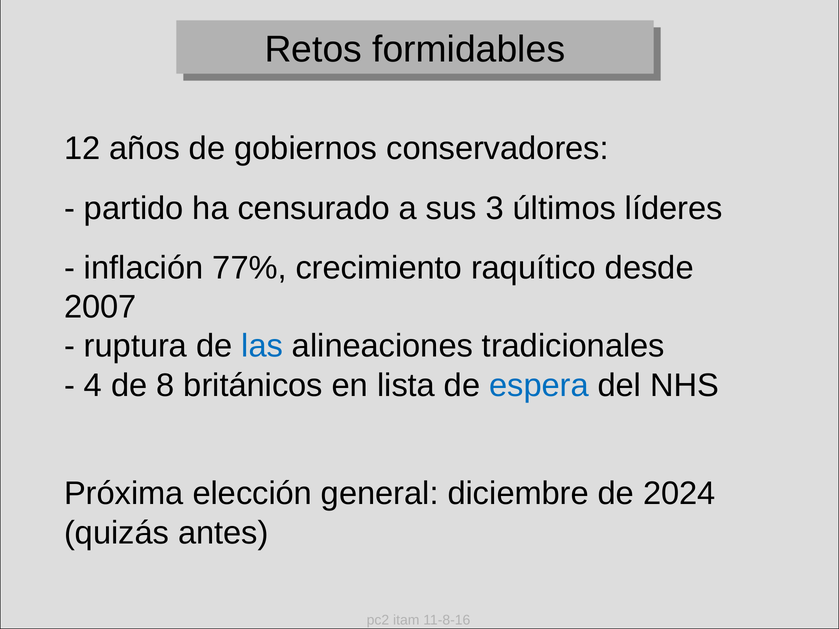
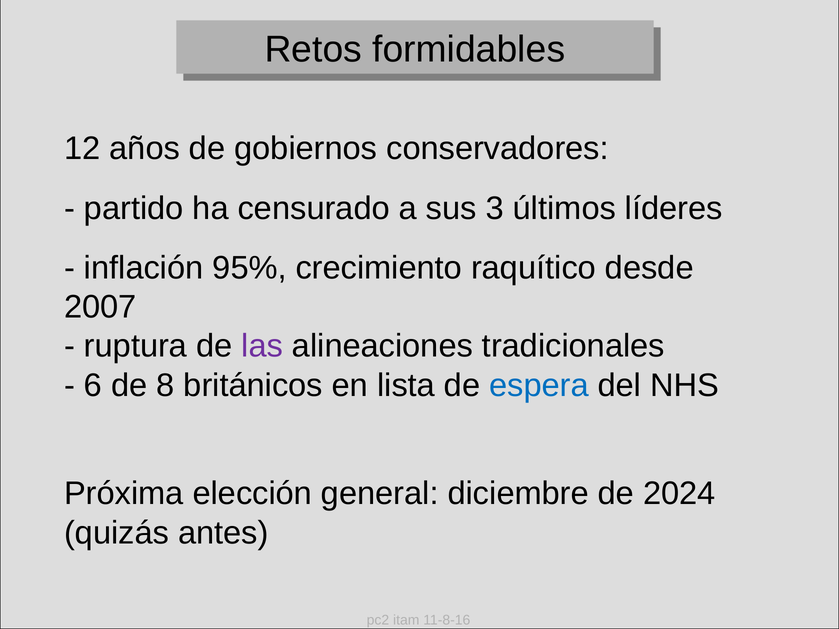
77%: 77% -> 95%
las colour: blue -> purple
4: 4 -> 6
